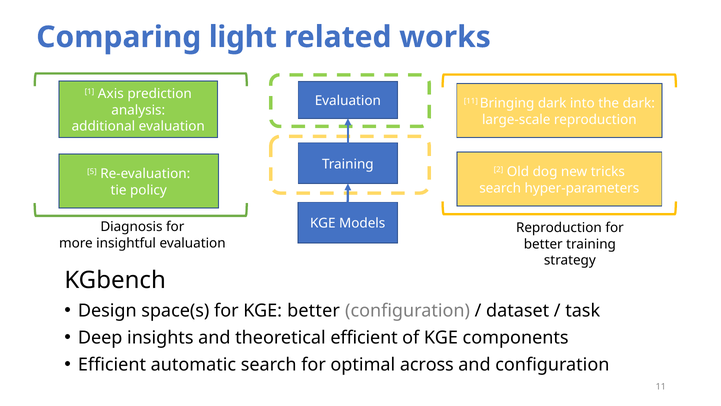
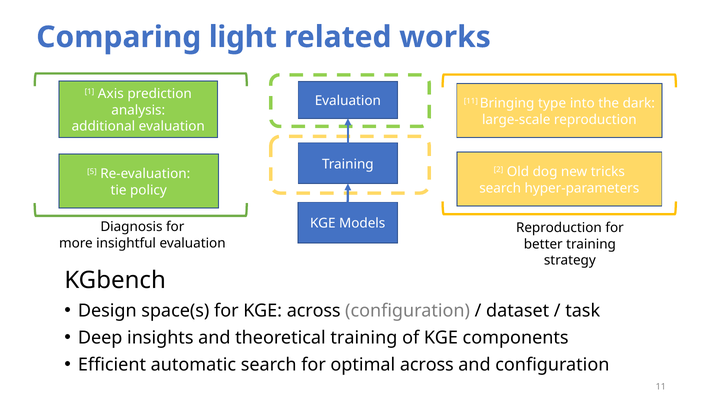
Bringing dark: dark -> type
KGE better: better -> across
theoretical efficient: efficient -> training
